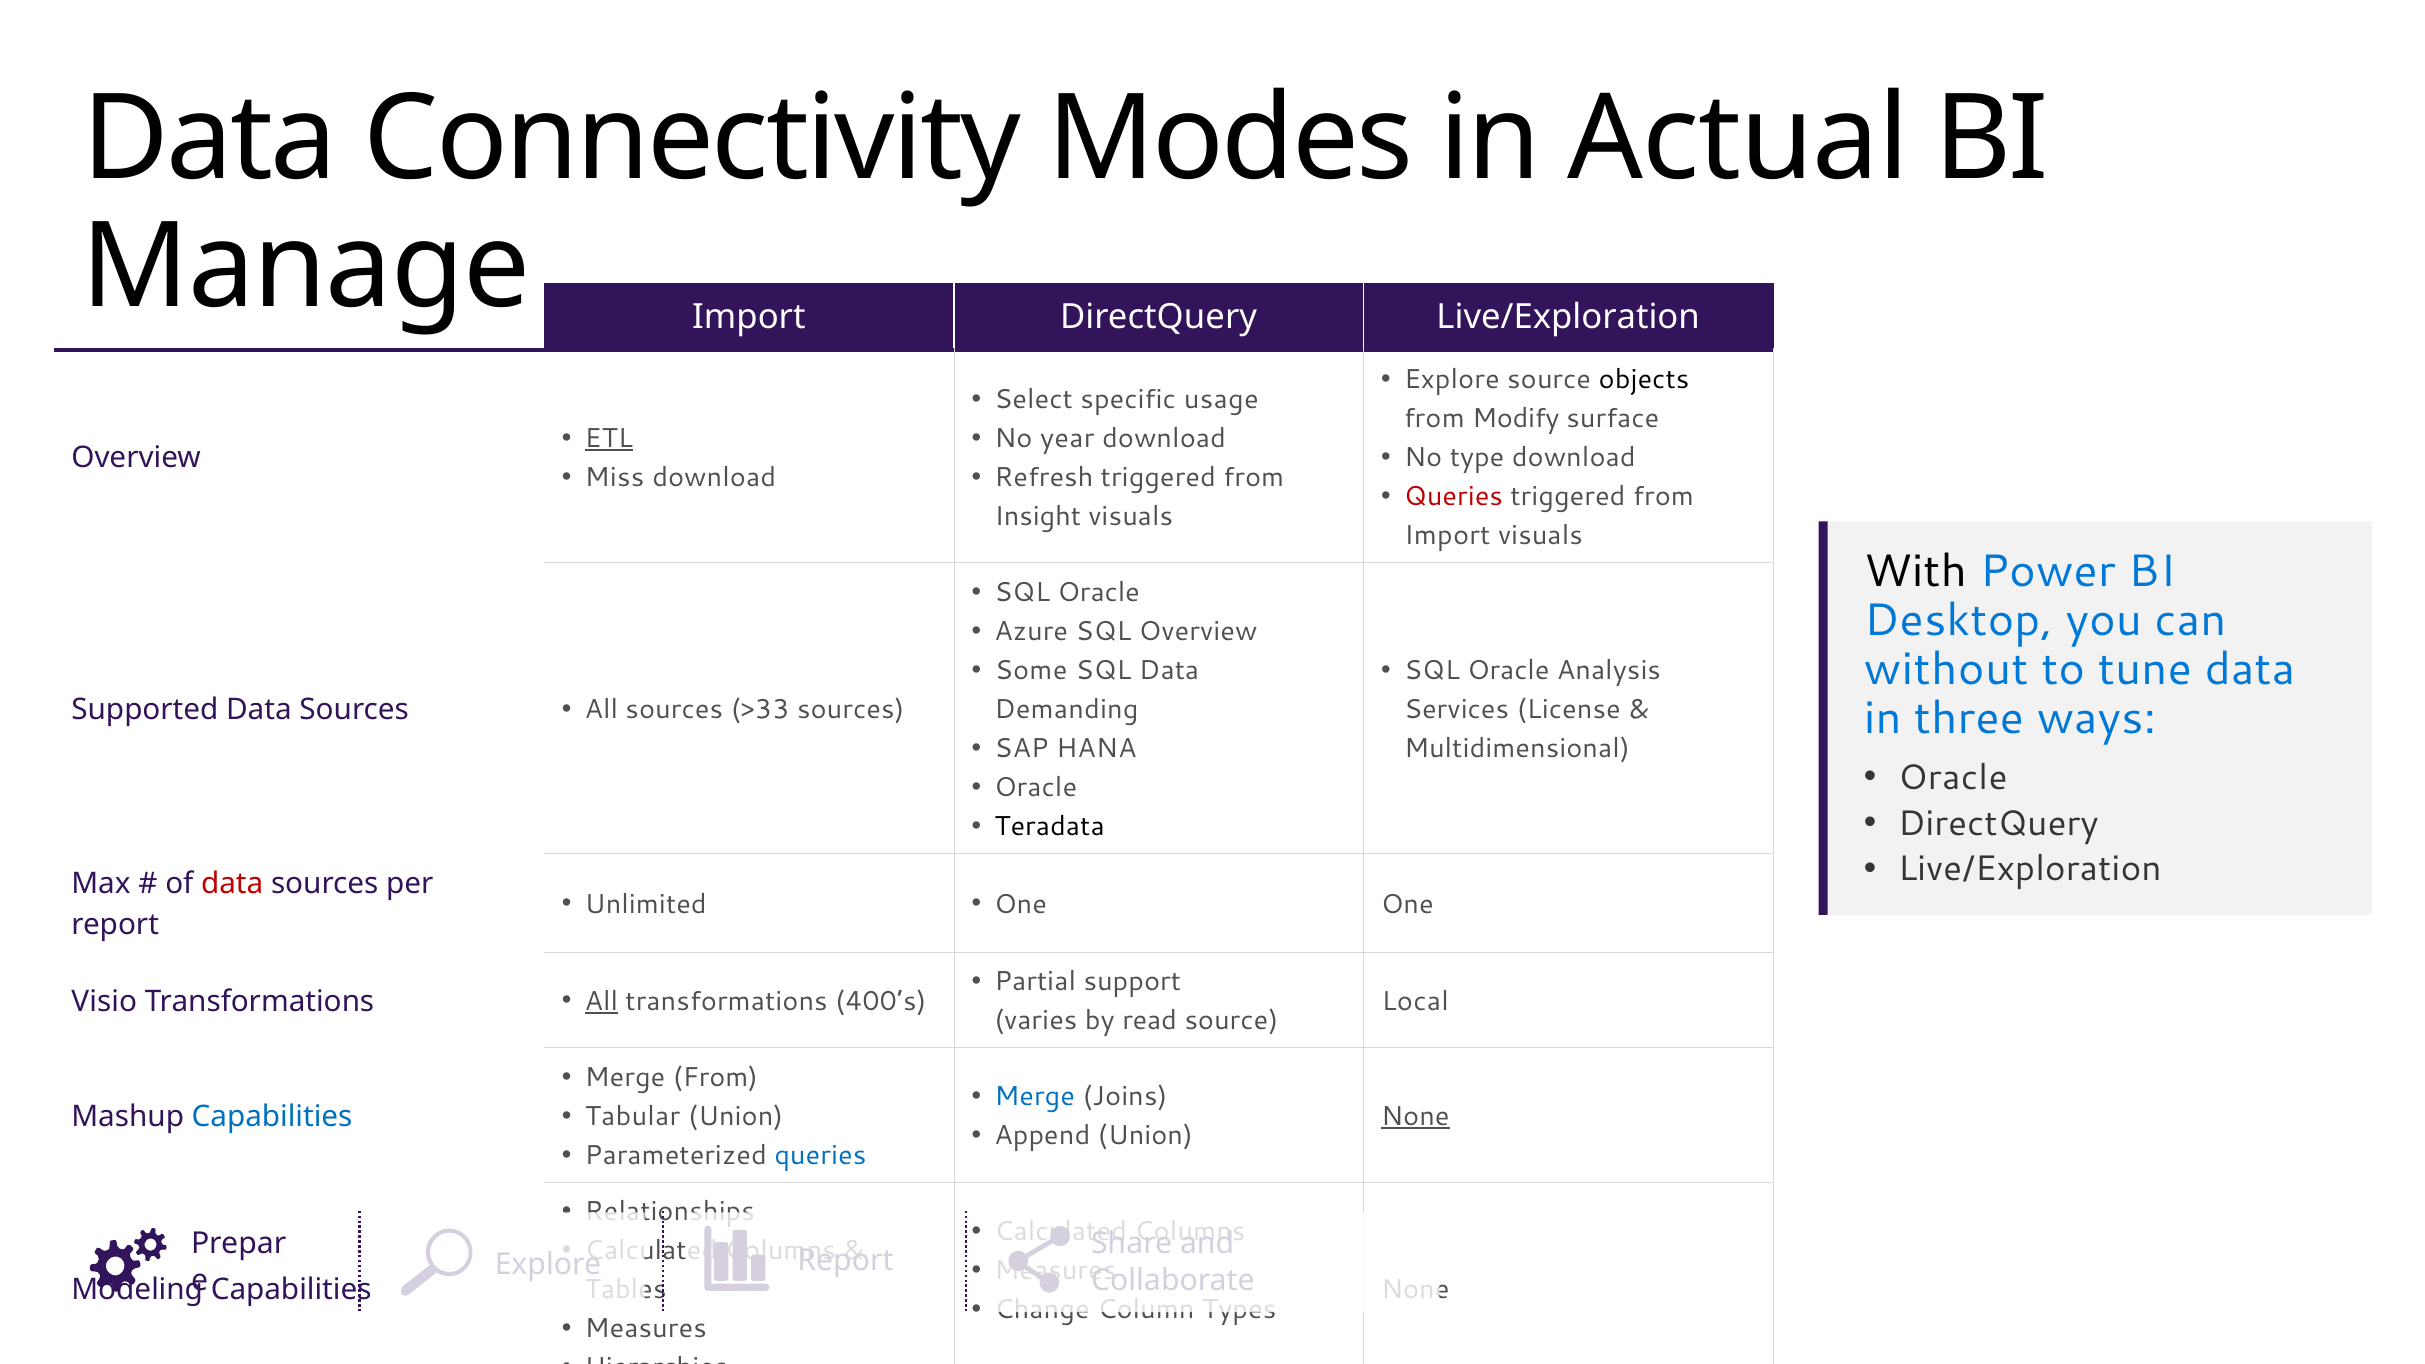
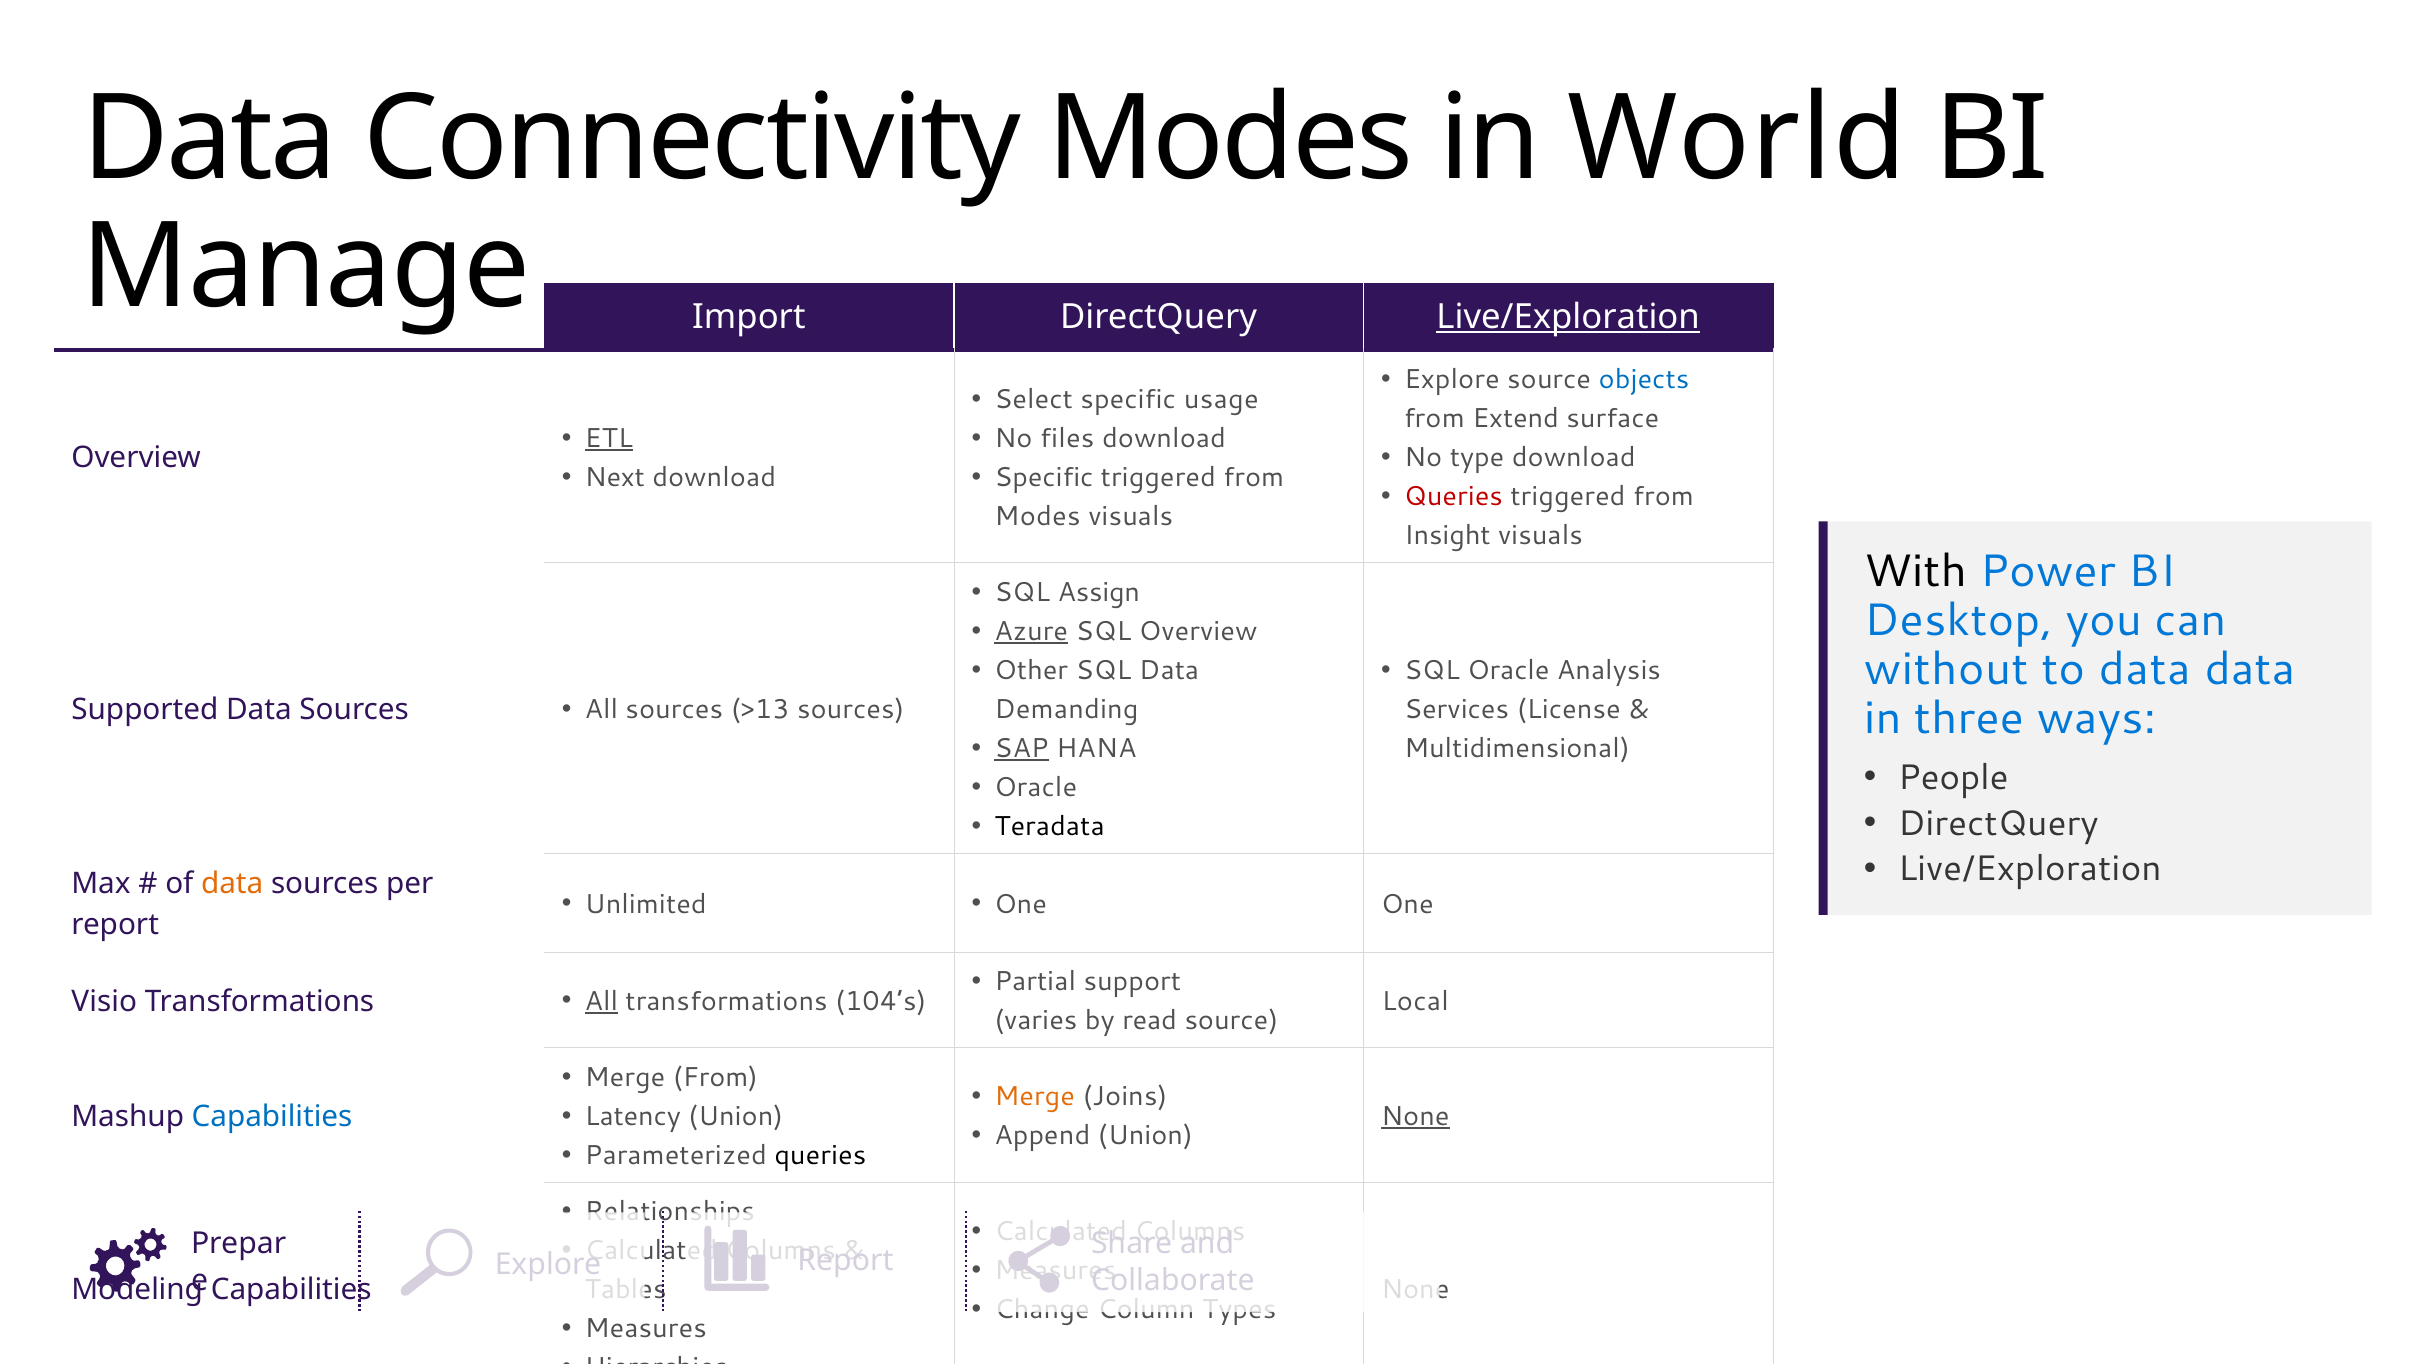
Actual: Actual -> World
Live/Exploration at (1568, 317) underline: none -> present
objects colour: black -> blue
Modify: Modify -> Extend
year: year -> files
Miss: Miss -> Next
Refresh at (1044, 477): Refresh -> Specific
Insight at (1038, 516): Insight -> Modes
Import at (1447, 536): Import -> Insight
Oracle at (1099, 592): Oracle -> Assign
Azure underline: none -> present
to tune: tune -> data
Some: Some -> Other
>33: >33 -> >13
SAP underline: none -> present
Oracle at (1953, 778): Oracle -> People
data at (232, 884) colour: red -> orange
400’s: 400’s -> 104’s
Merge at (1035, 1097) colour: blue -> orange
Tabular: Tabular -> Latency
queries at (820, 1155) colour: blue -> black
